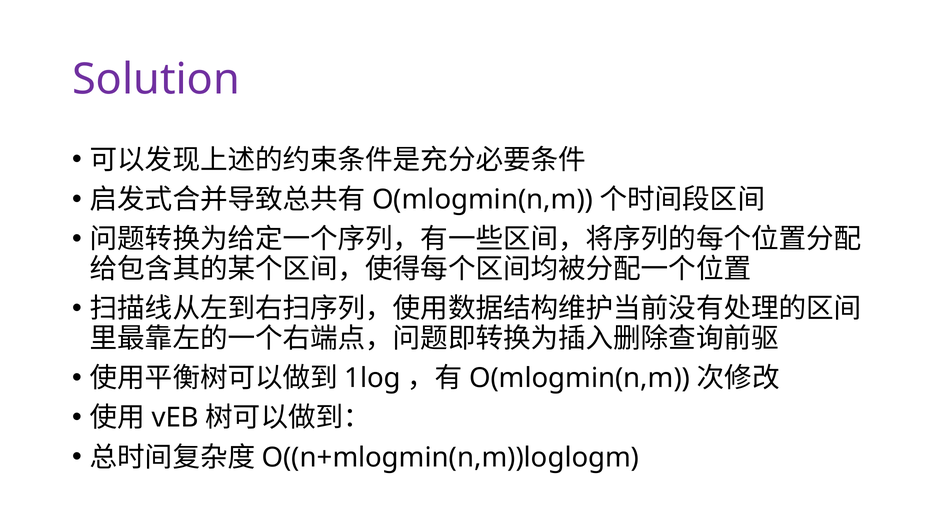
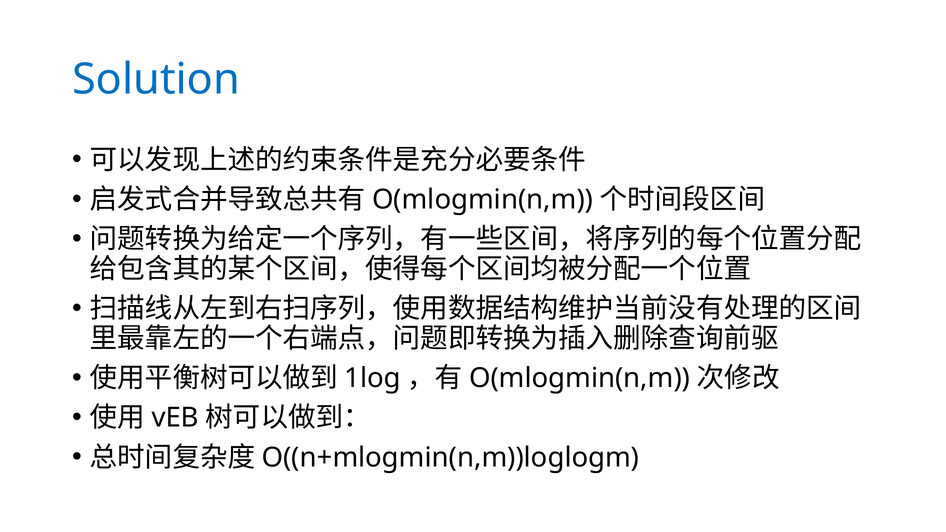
Solution colour: purple -> blue
